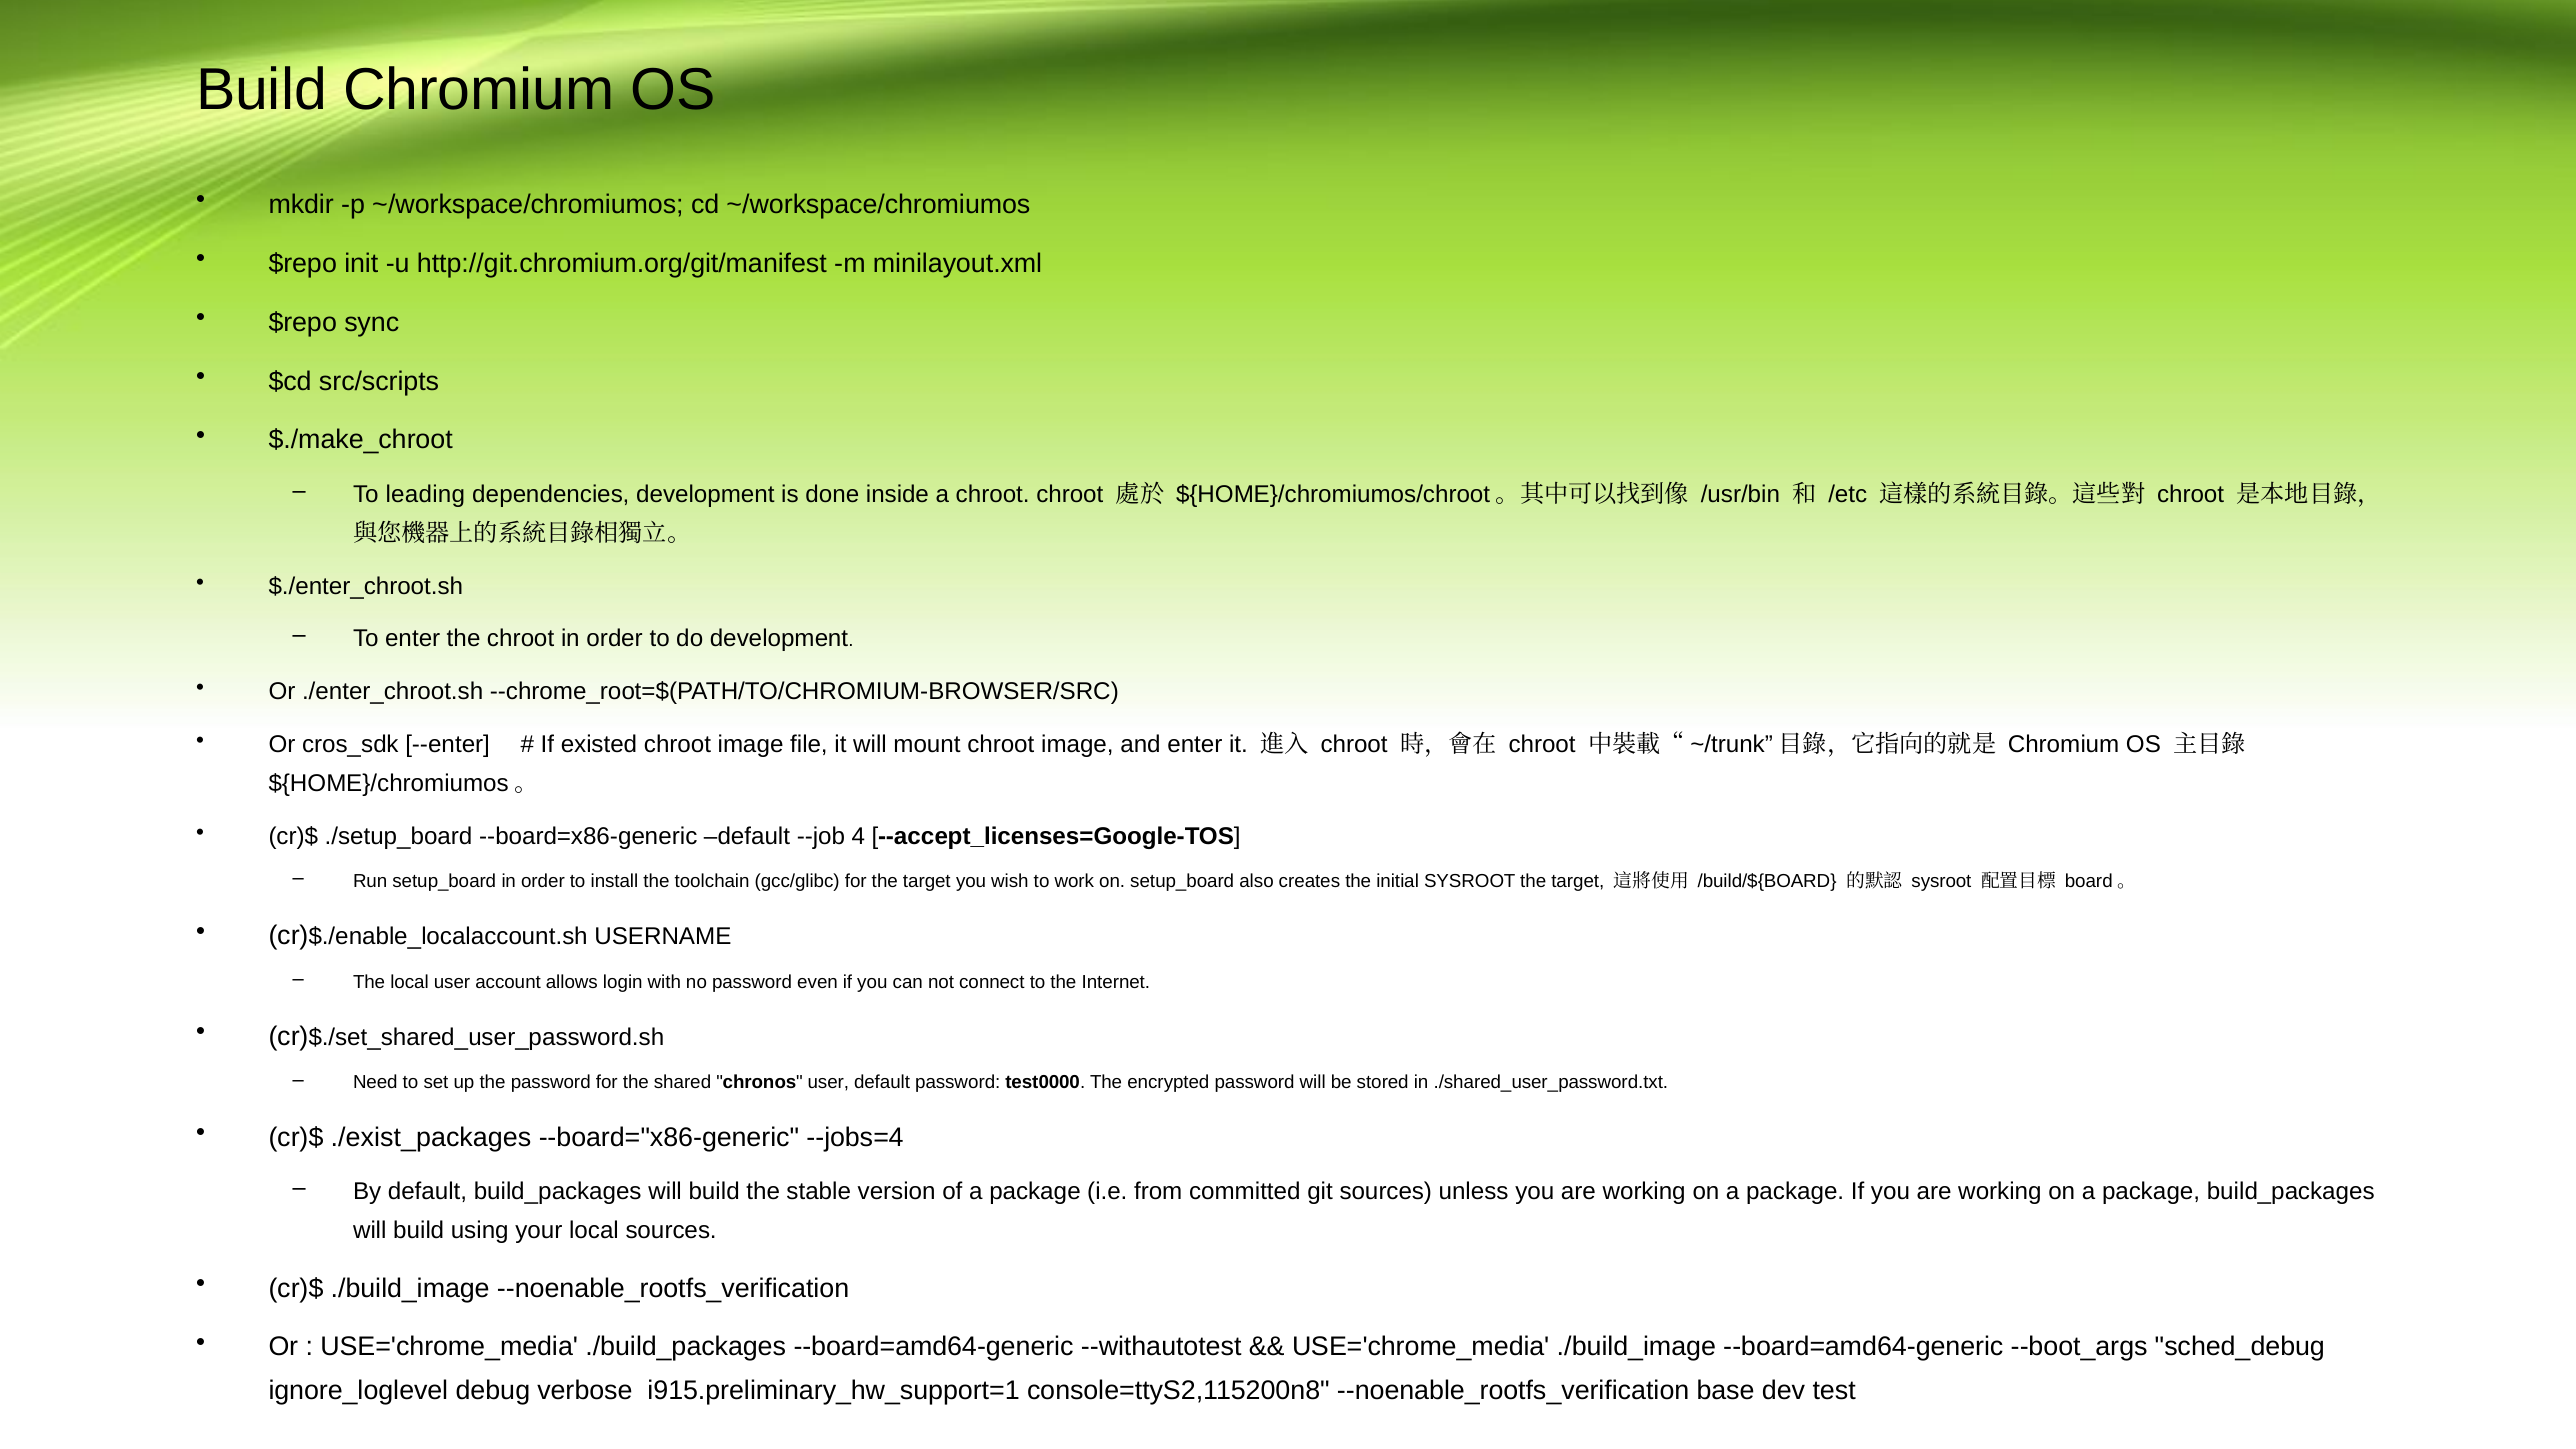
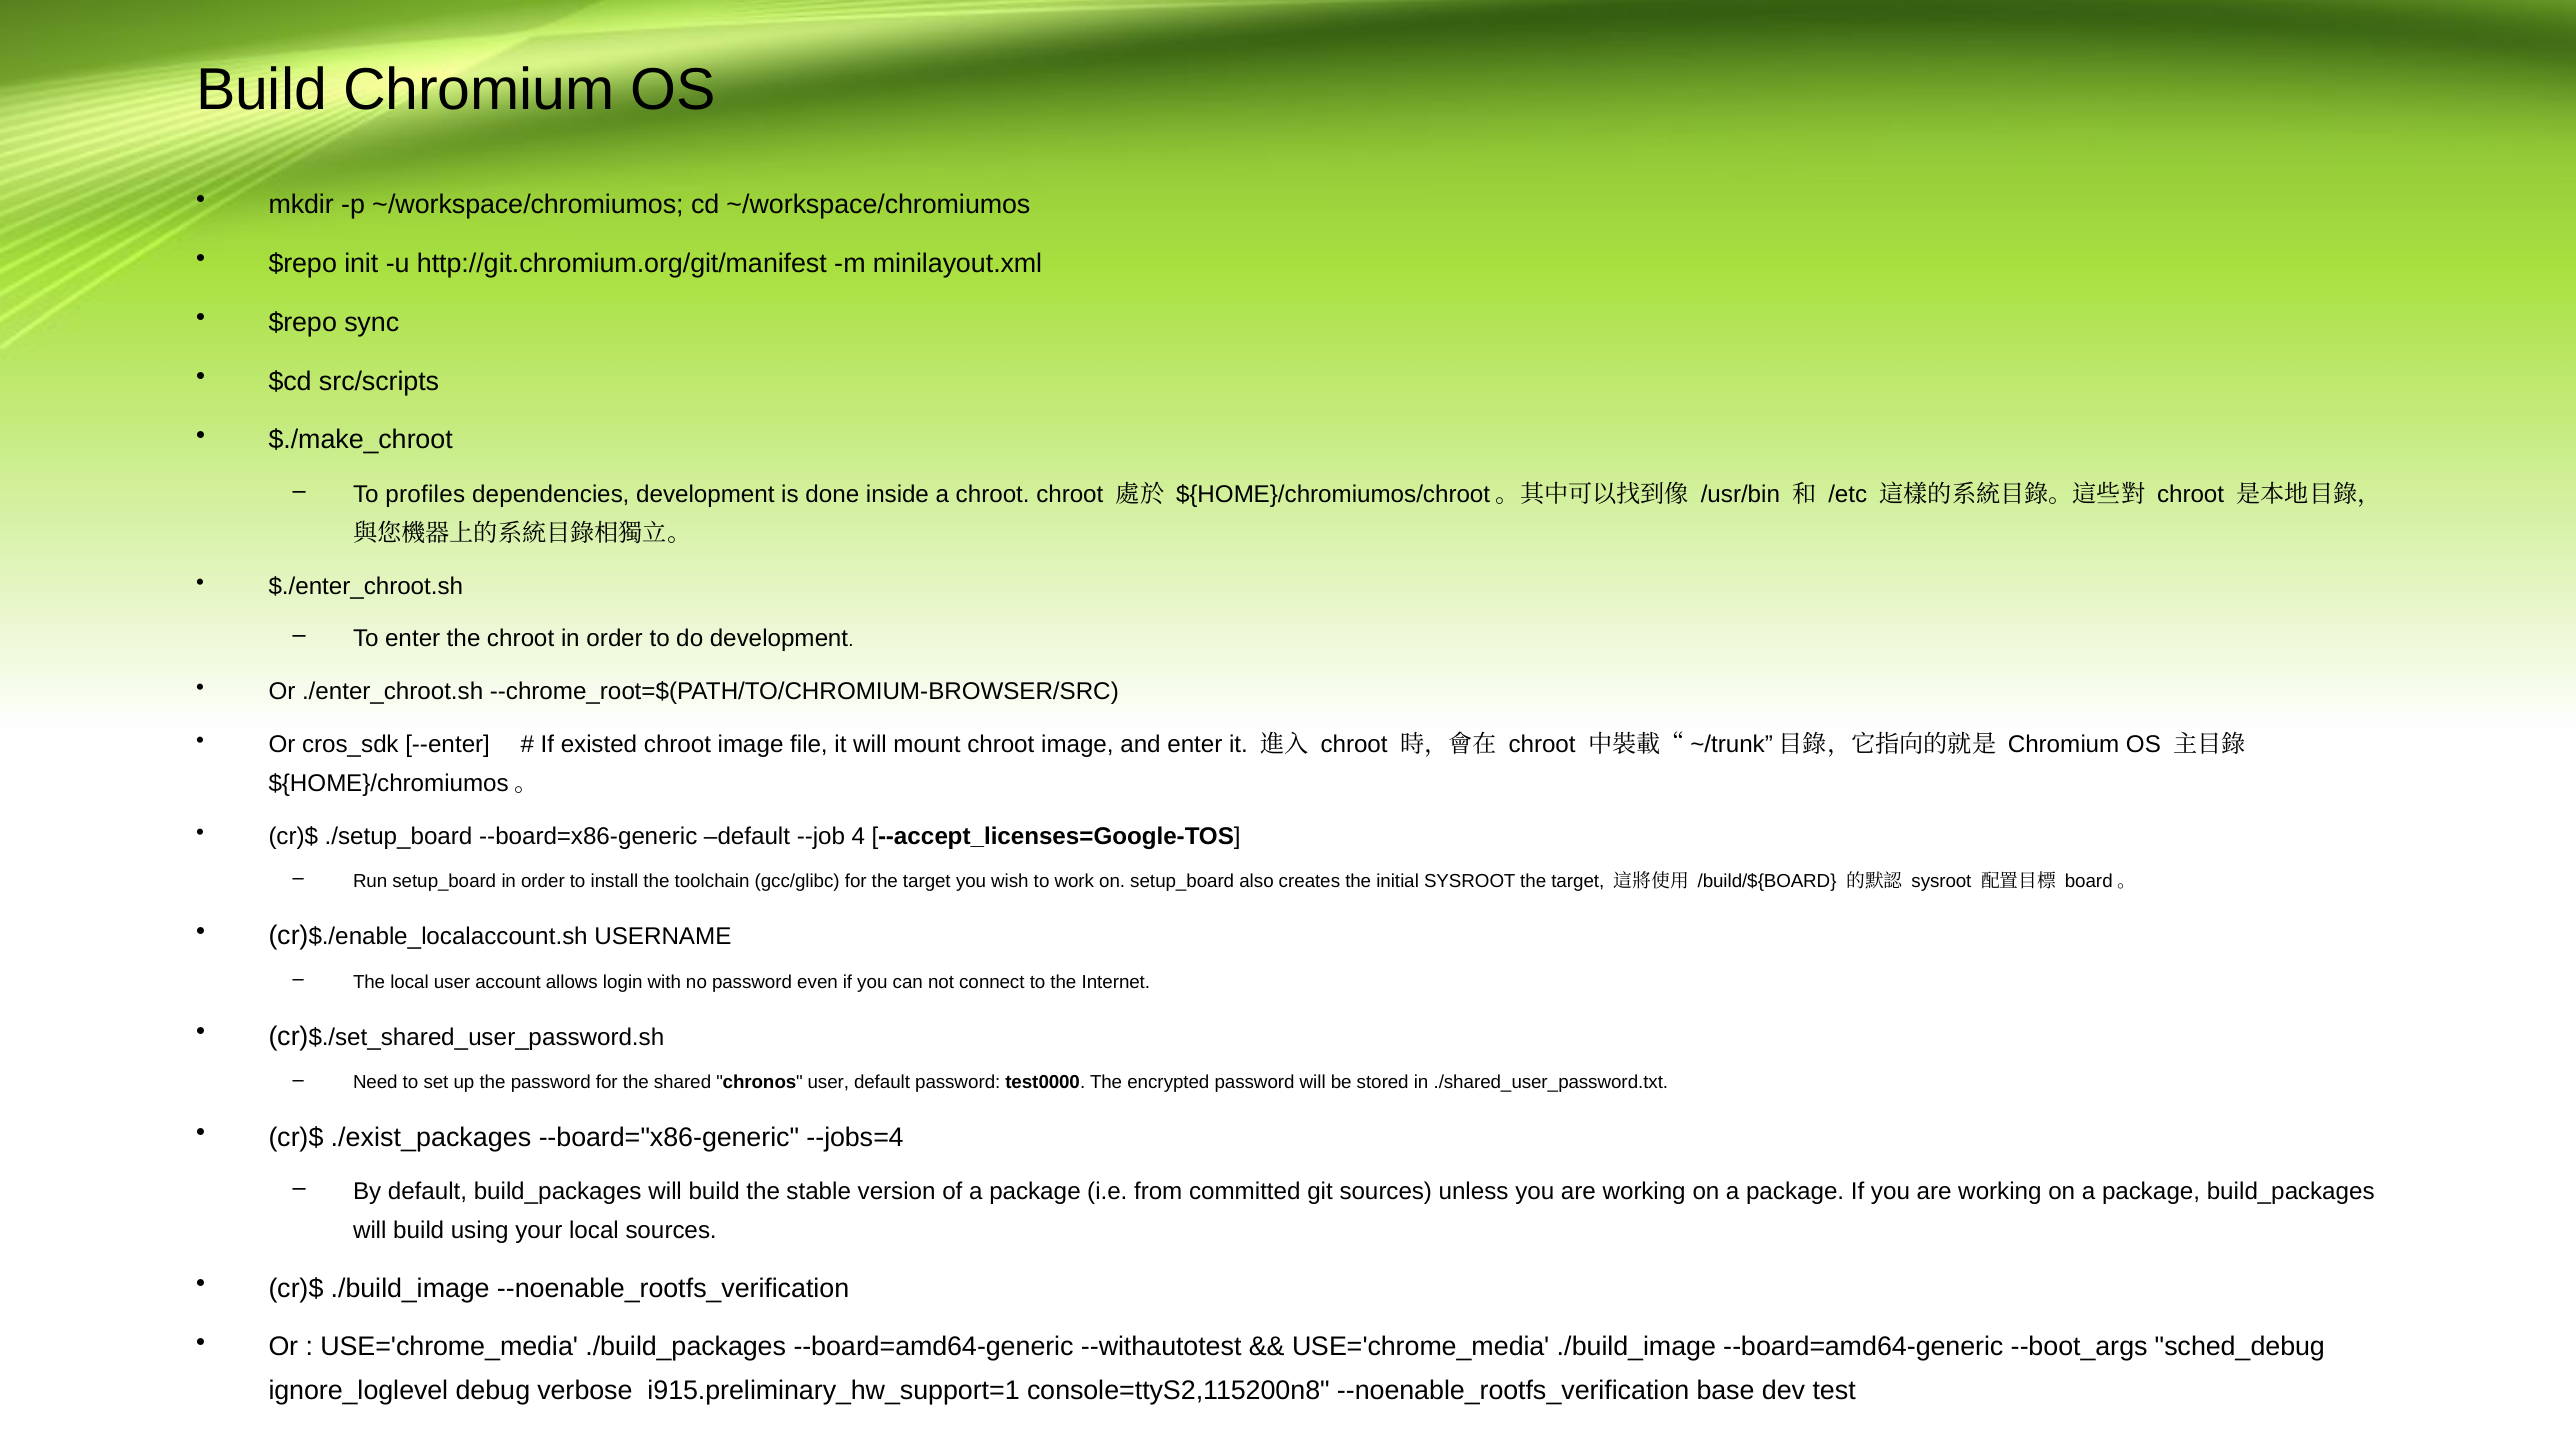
leading: leading -> profiles
